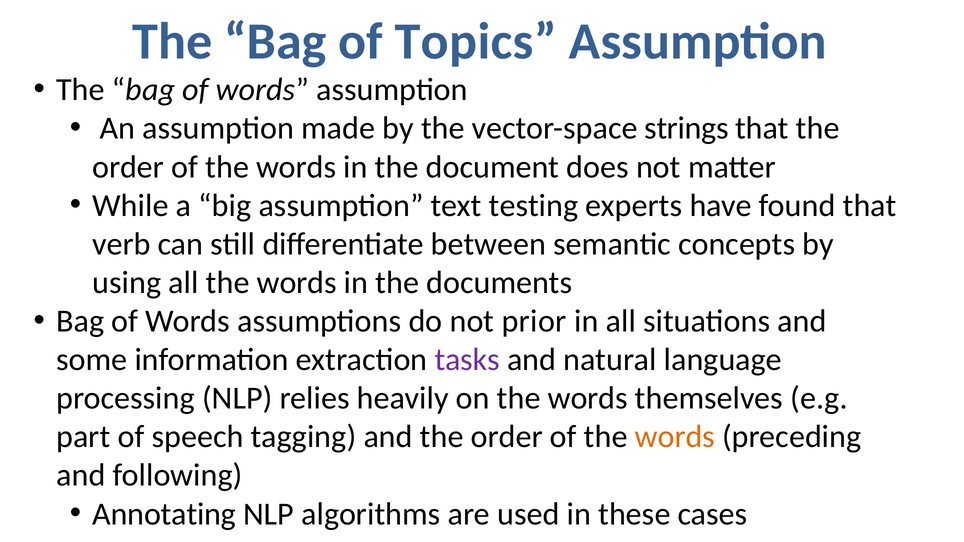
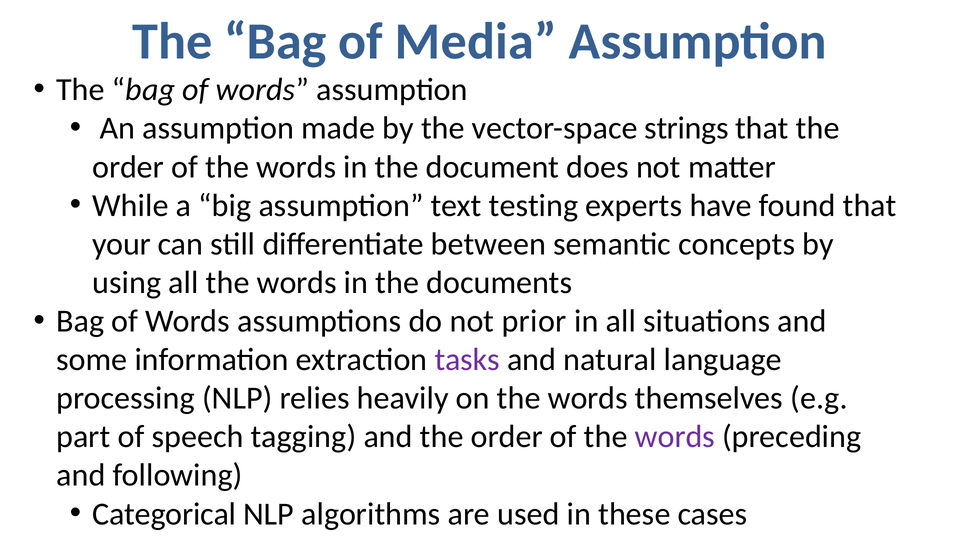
Topics: Topics -> Media
verb: verb -> your
words at (675, 437) colour: orange -> purple
Annotating: Annotating -> Categorical
